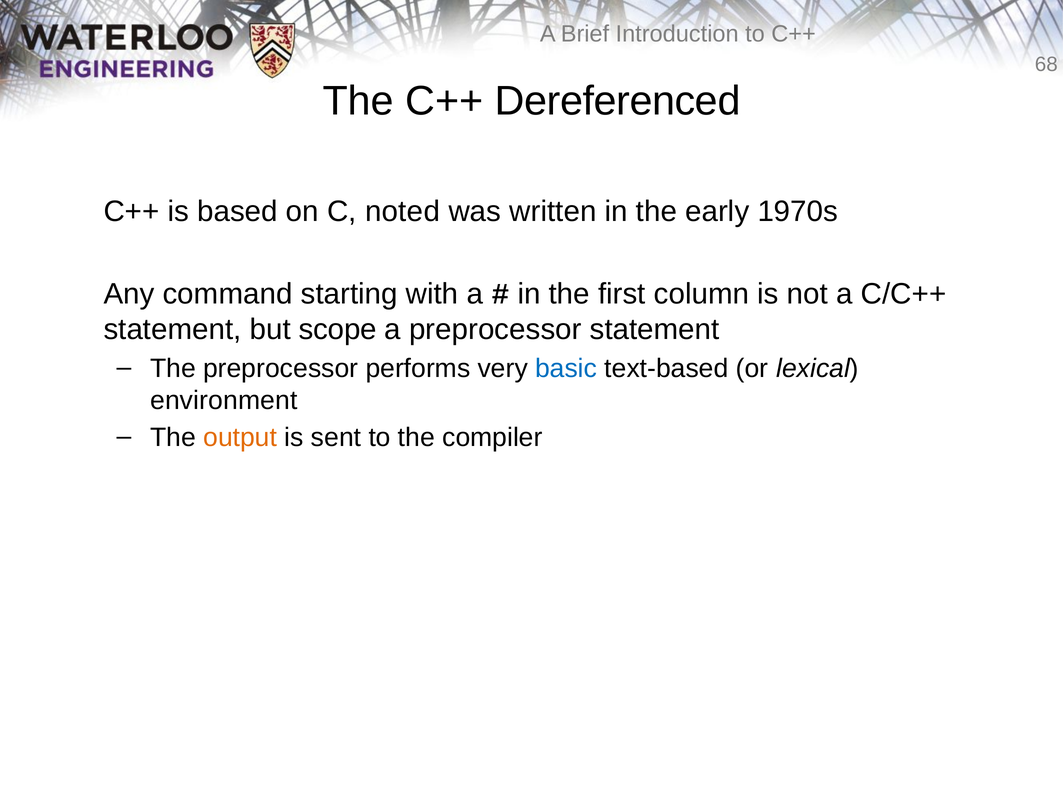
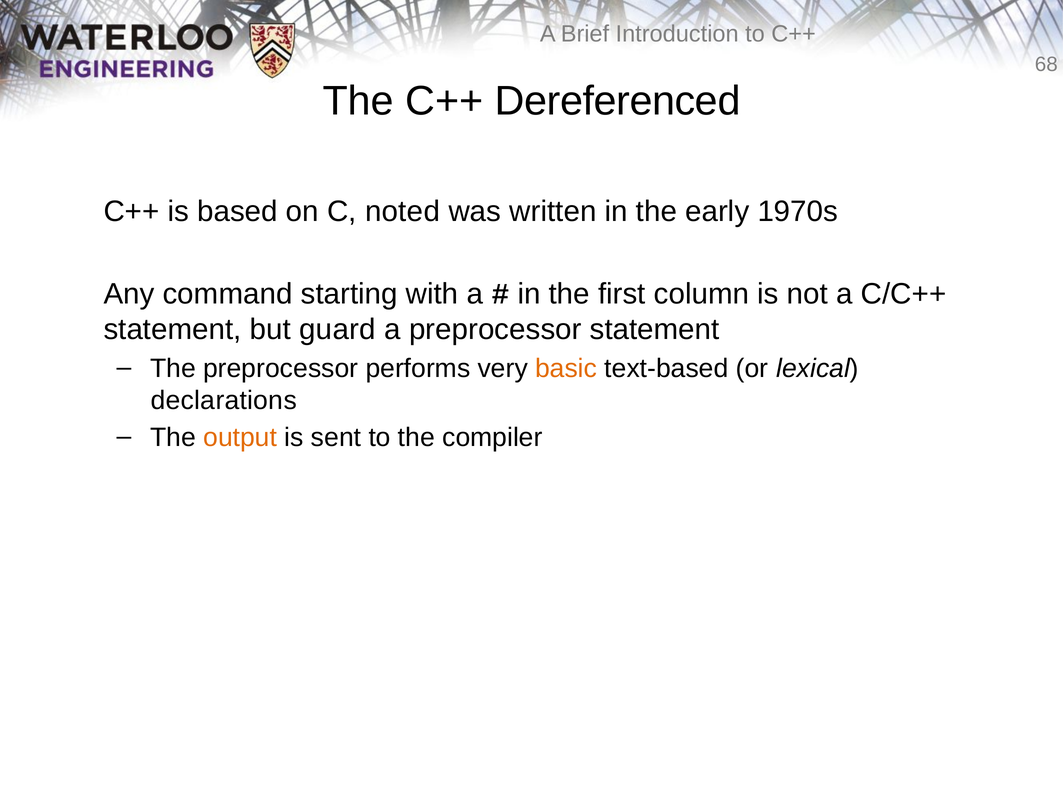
scope: scope -> guard
basic colour: blue -> orange
environment: environment -> declarations
